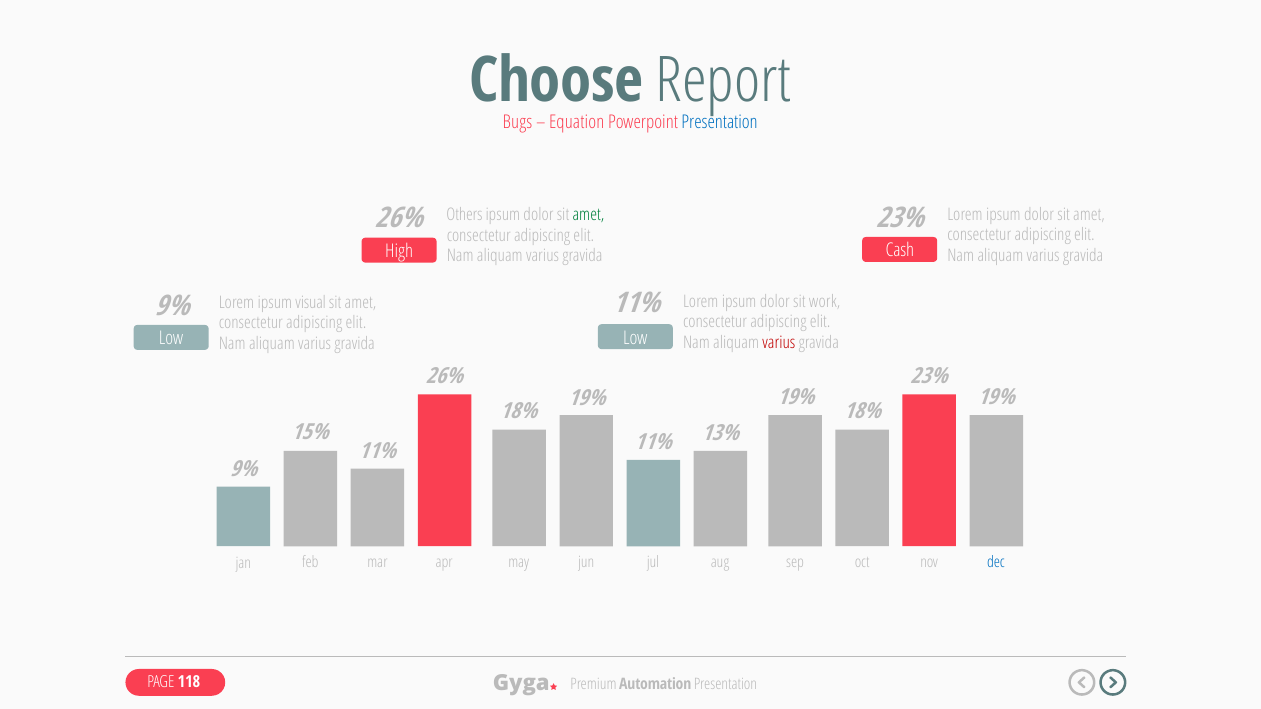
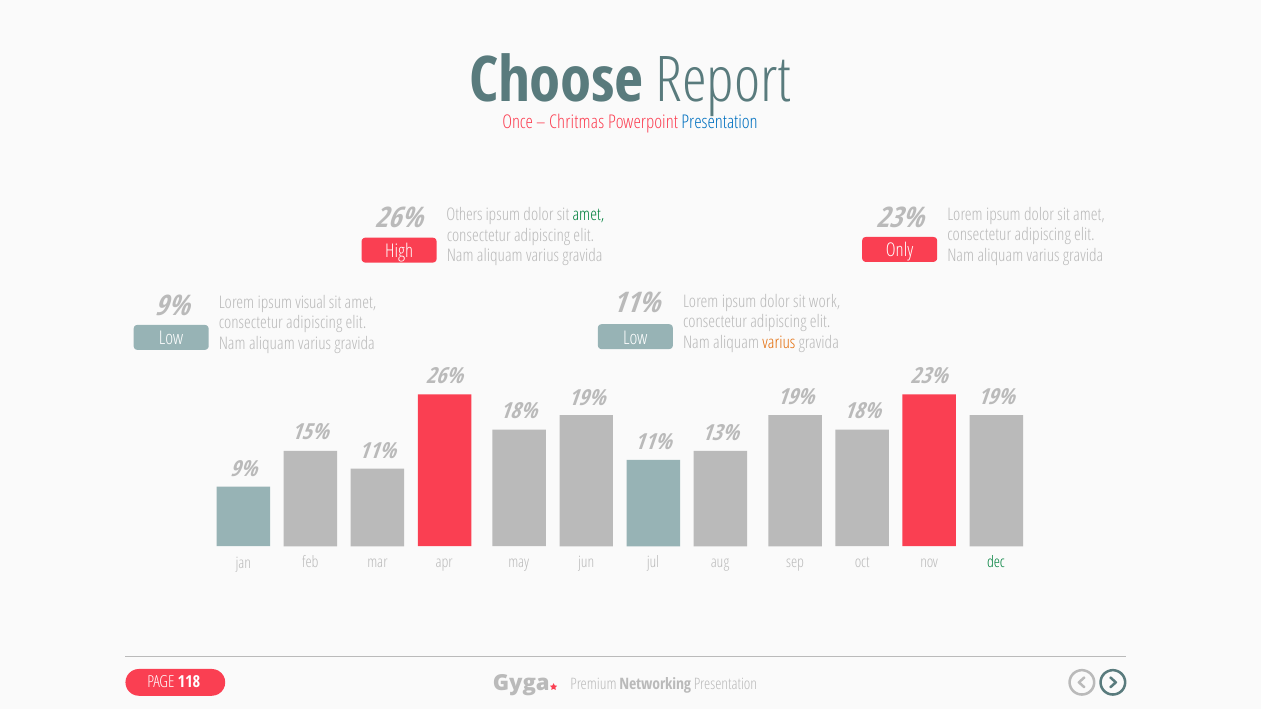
Bugs: Bugs -> Once
Equation: Equation -> Chritmas
Cash: Cash -> Only
varius at (779, 343) colour: red -> orange
dec colour: blue -> green
Automation: Automation -> Networking
